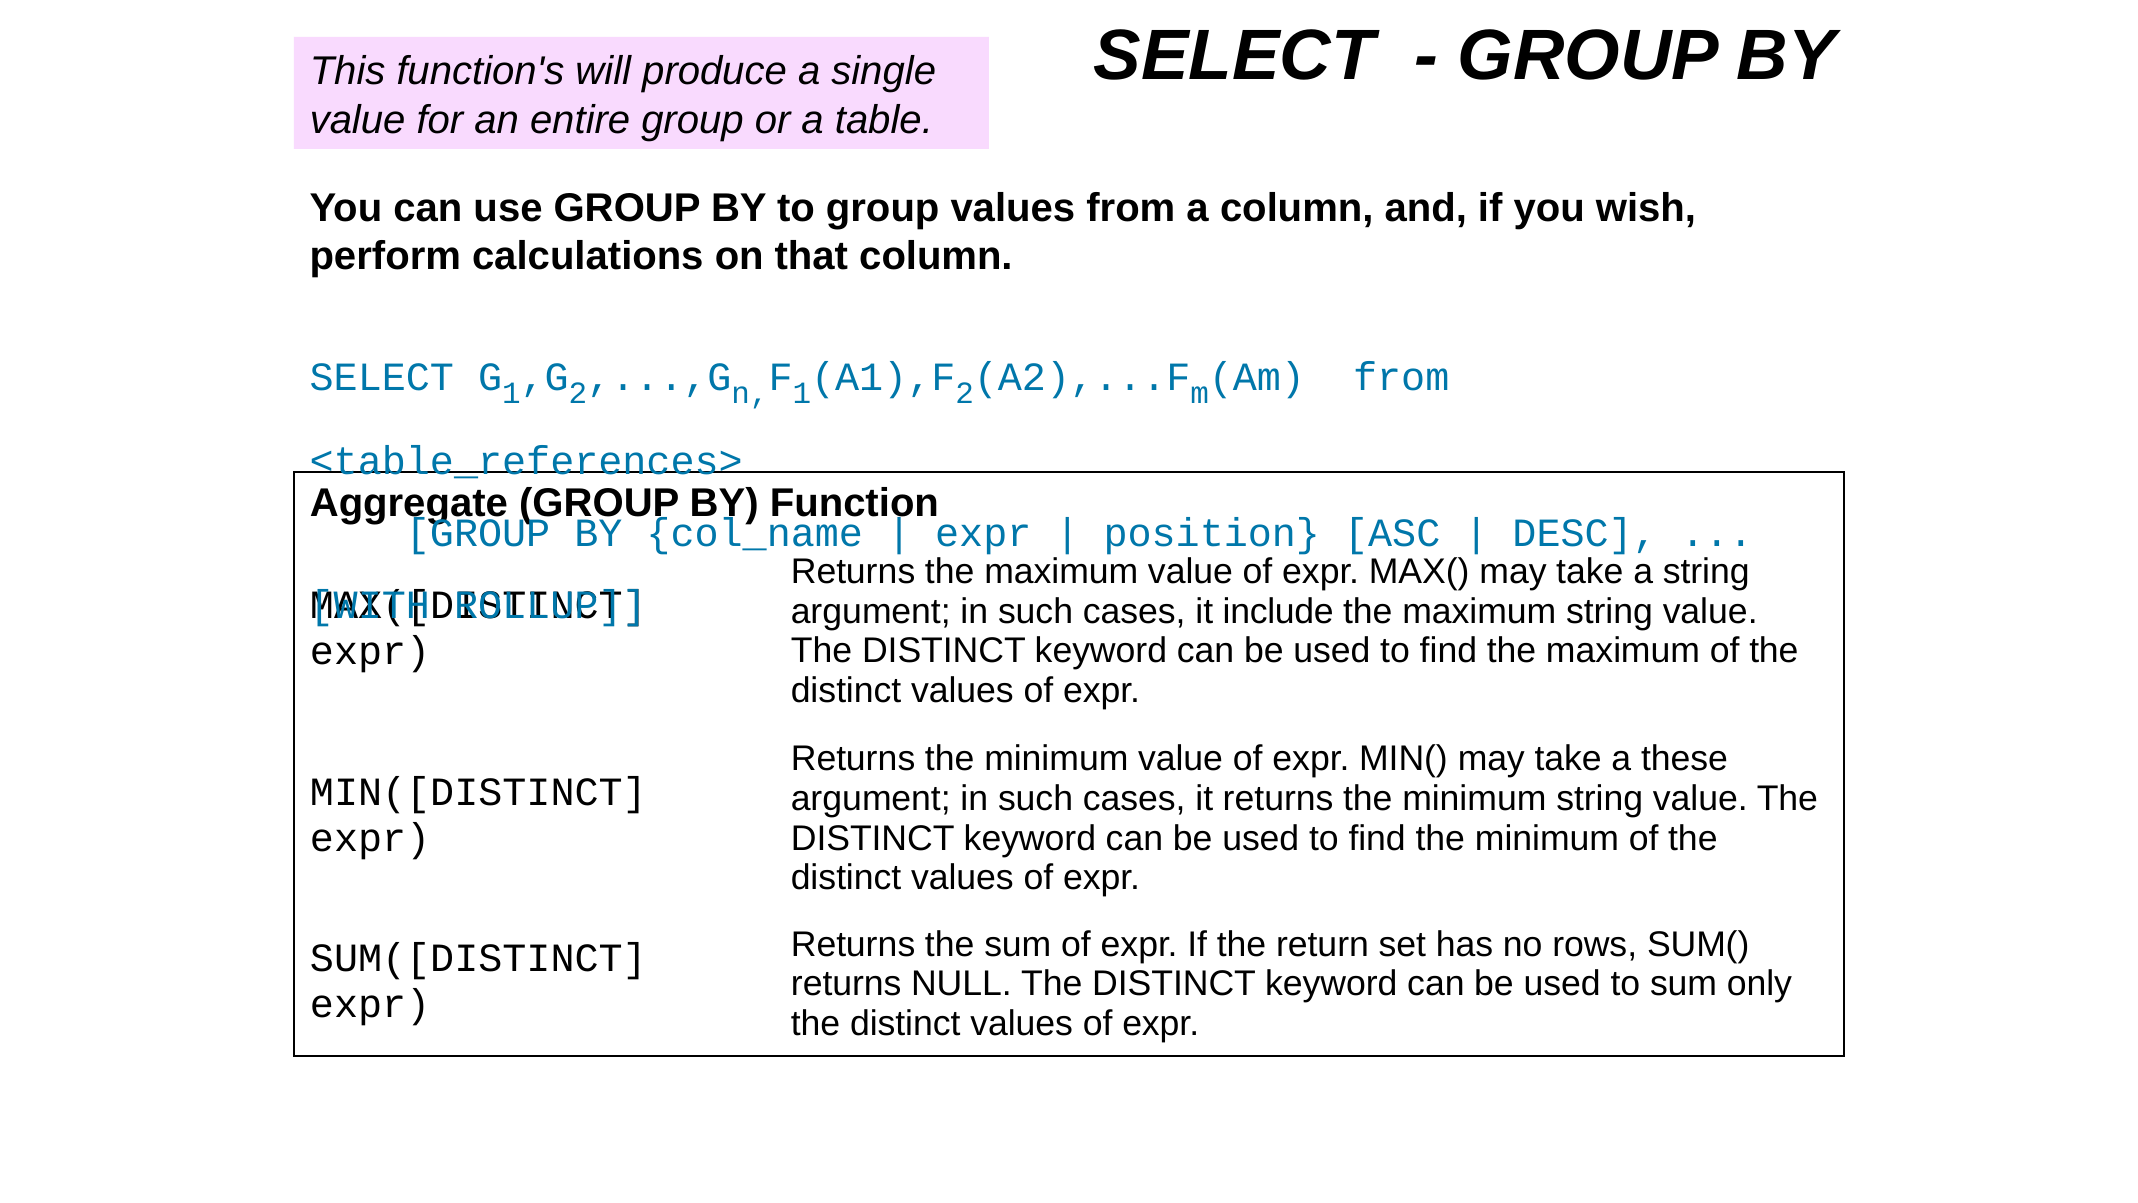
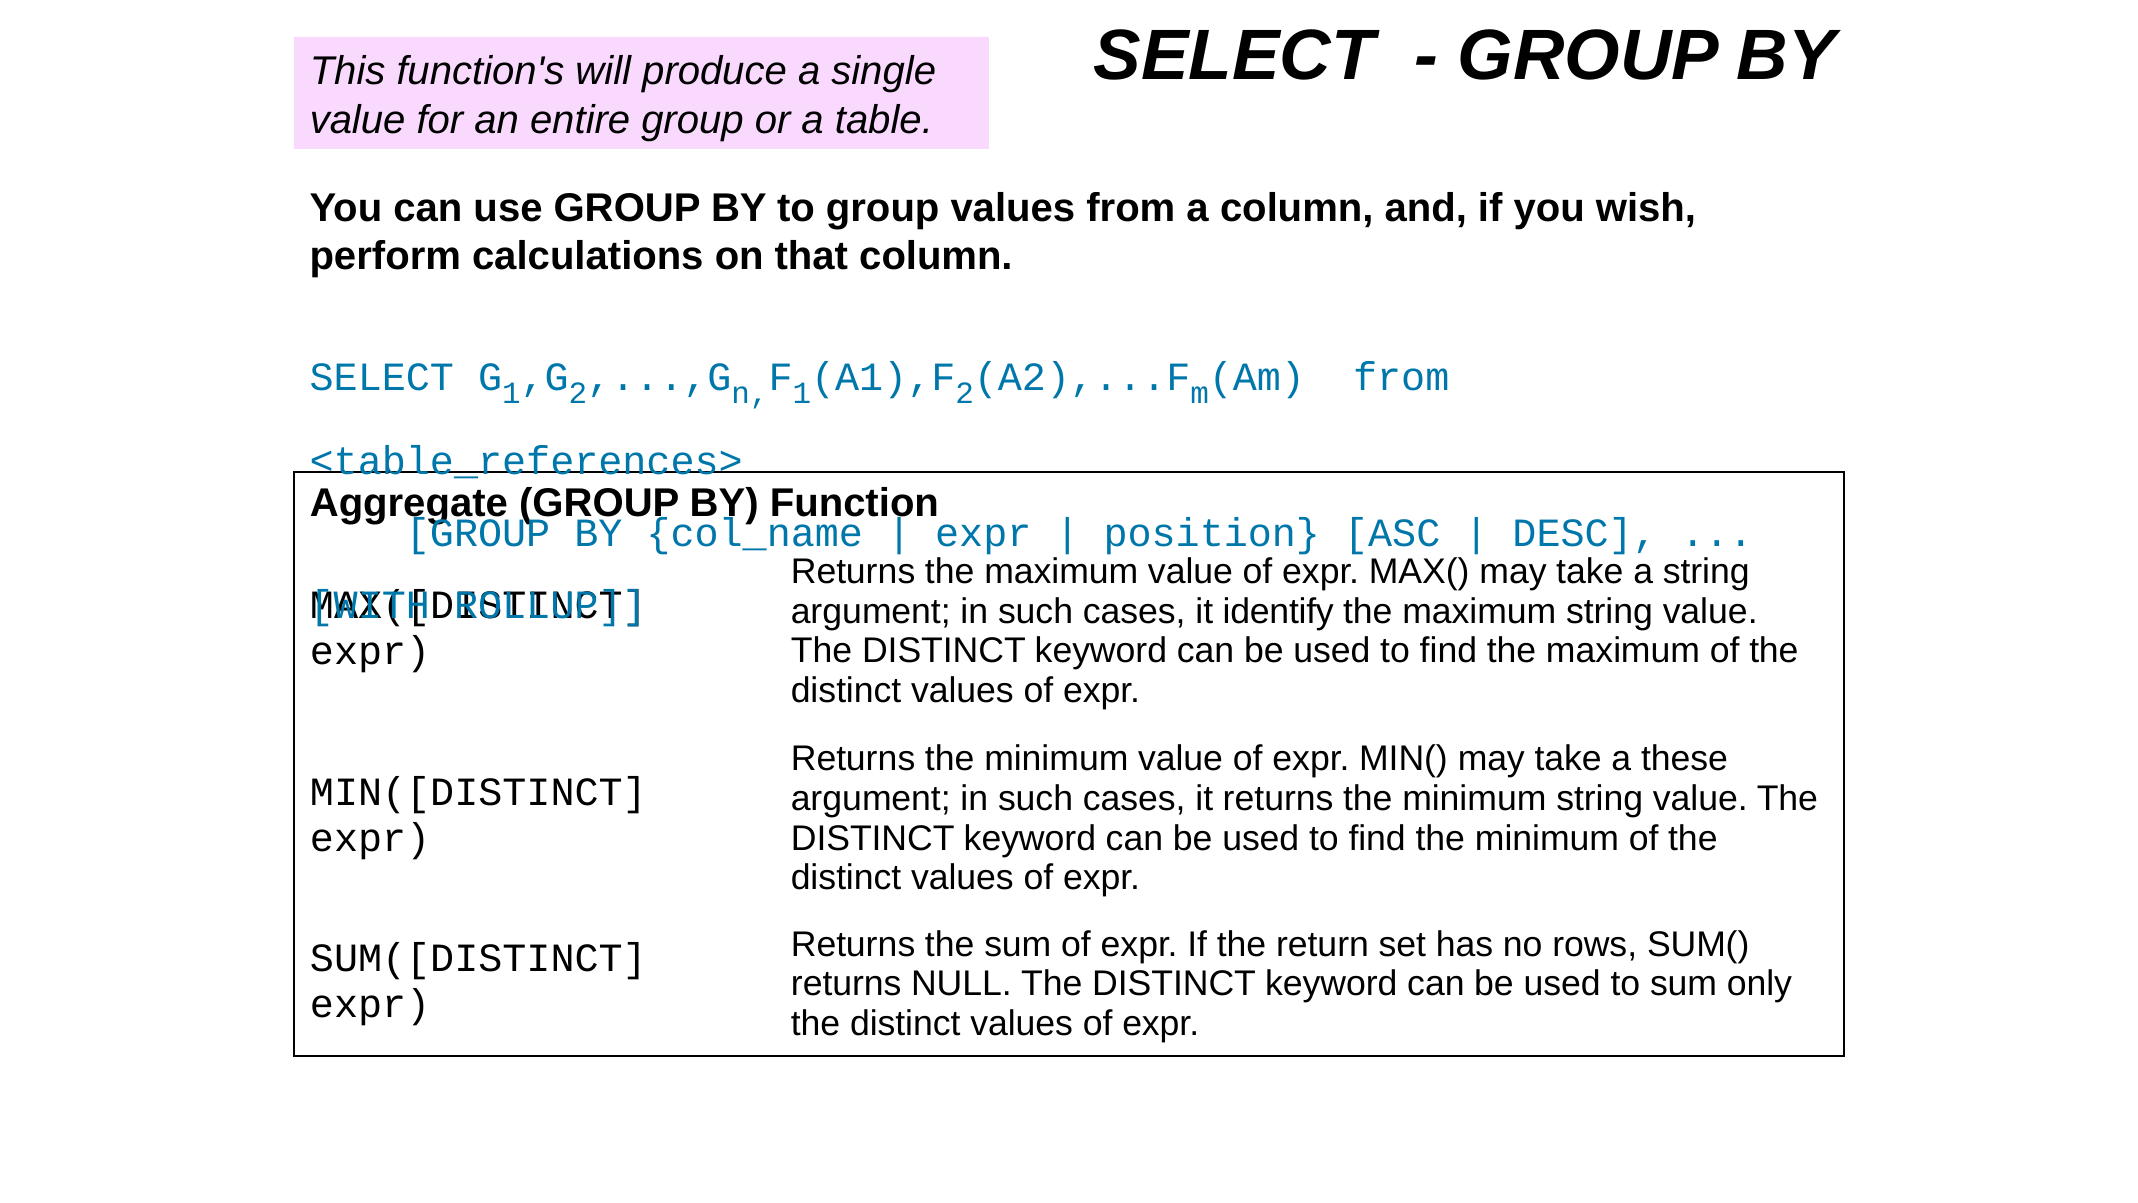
include: include -> identify
